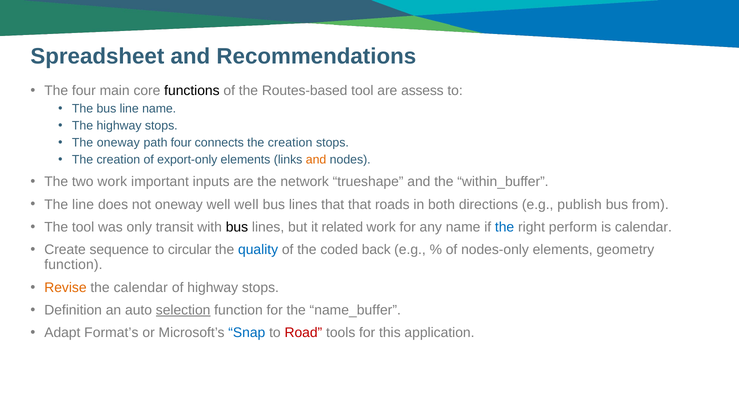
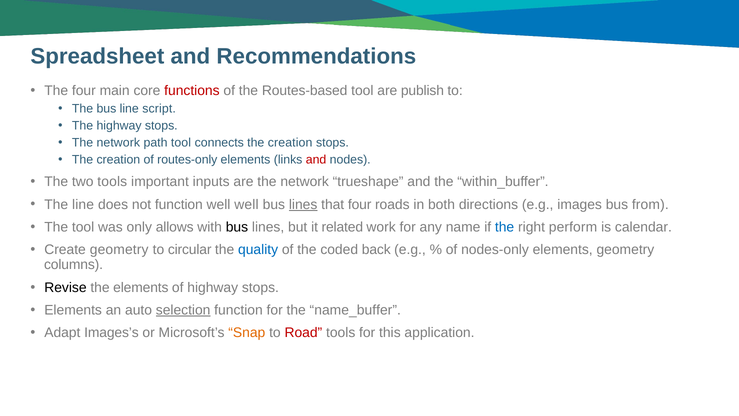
functions colour: black -> red
assess: assess -> publish
line name: name -> script
oneway at (118, 143): oneway -> network
path four: four -> tool
export-only: export-only -> routes-only
and at (316, 160) colour: orange -> red
two work: work -> tools
not oneway: oneway -> function
lines at (303, 204) underline: none -> present
that that: that -> four
publish: publish -> images
transit: transit -> allows
Create sequence: sequence -> geometry
function at (73, 265): function -> columns
Revise colour: orange -> black
the calendar: calendar -> elements
Definition at (73, 310): Definition -> Elements
Format’s: Format’s -> Images’s
Snap colour: blue -> orange
